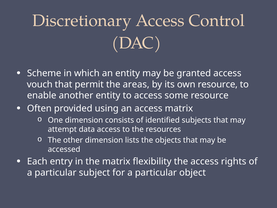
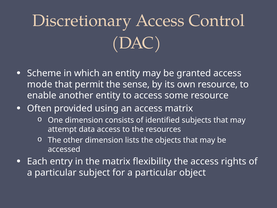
vouch: vouch -> mode
areas: areas -> sense
